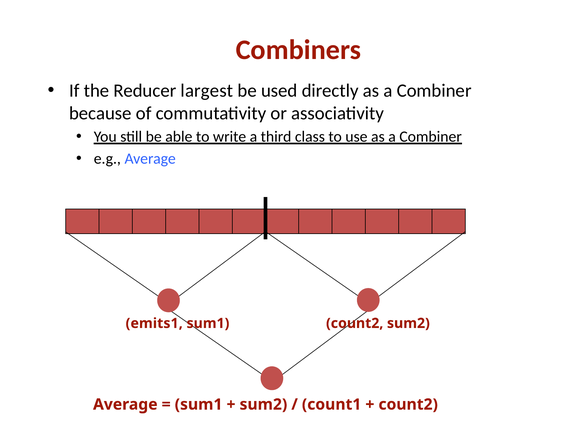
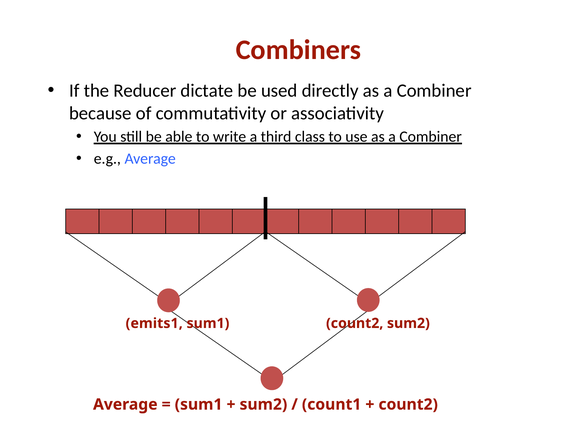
largest: largest -> dictate
